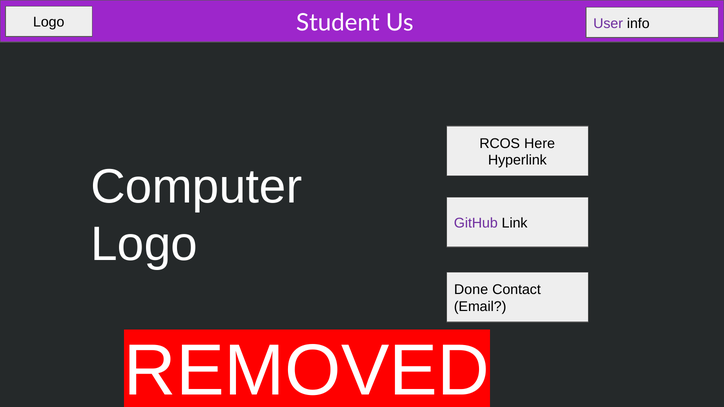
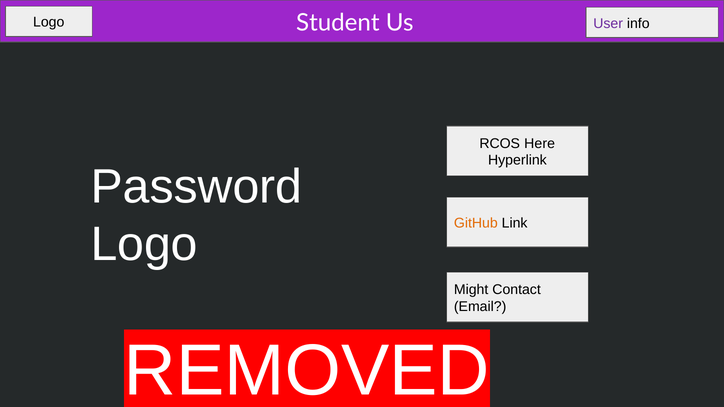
Computer: Computer -> Password
GitHub colour: purple -> orange
Done: Done -> Might
